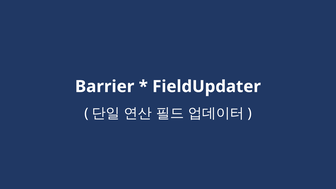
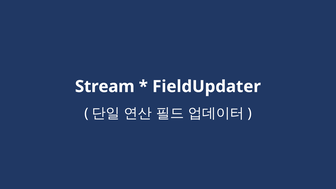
Barrier: Barrier -> Stream
